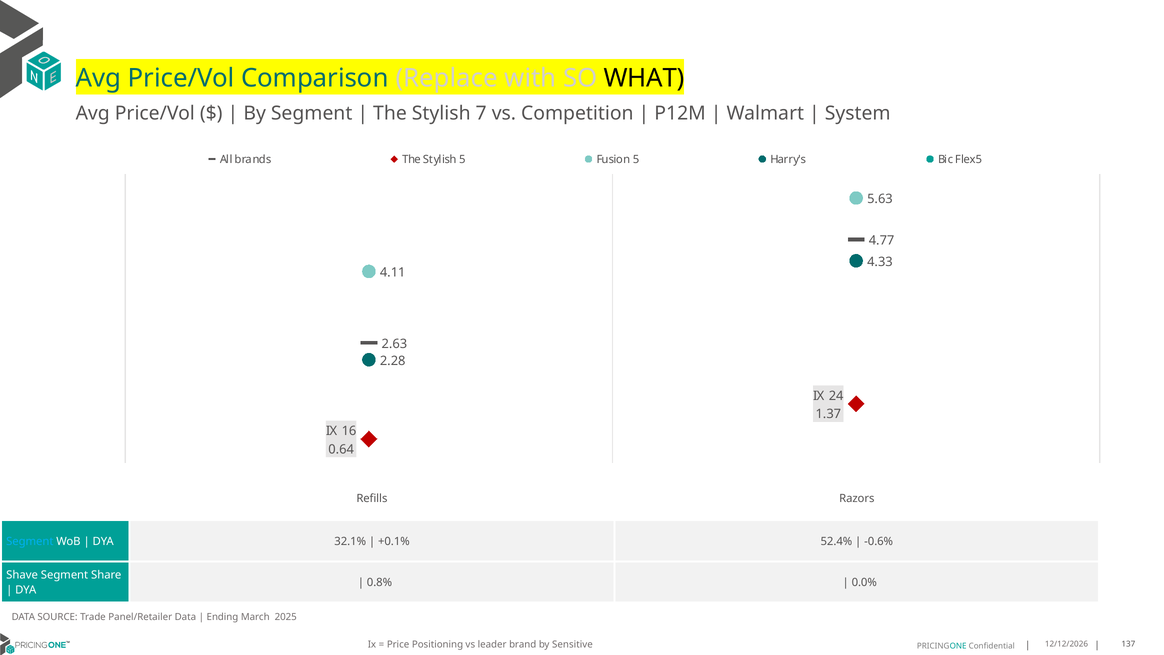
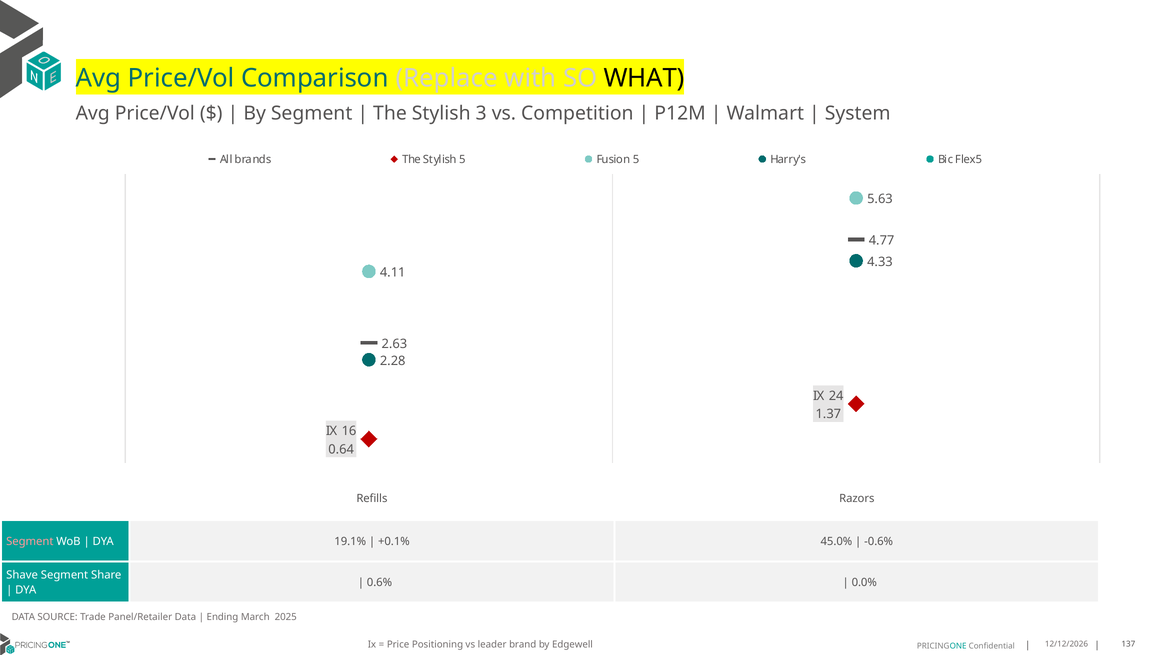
7: 7 -> 3
Segment at (30, 541) colour: light blue -> pink
32.1%: 32.1% -> 19.1%
52.4%: 52.4% -> 45.0%
0.8%: 0.8% -> 0.6%
Sensitive: Sensitive -> Edgewell
